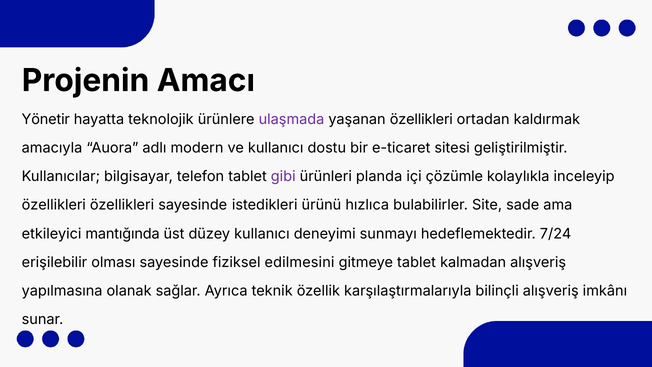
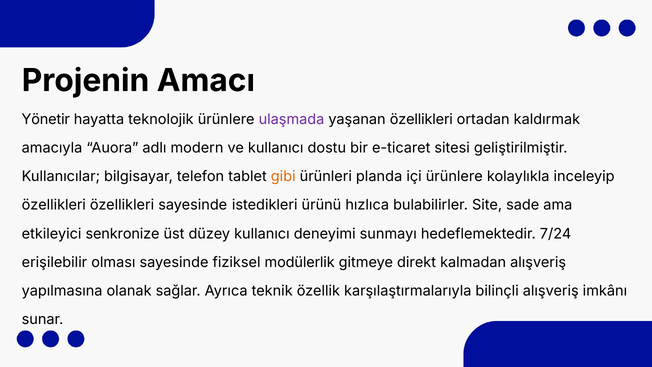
gibi colour: purple -> orange
içi çözümle: çözümle -> ürünlere
mantığında: mantığında -> senkronize
edilmesini: edilmesini -> modülerlik
gitmeye tablet: tablet -> direkt
